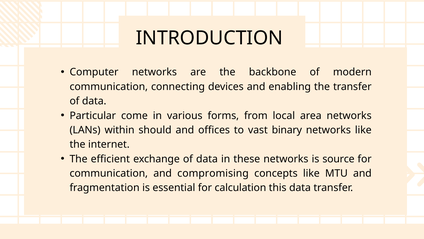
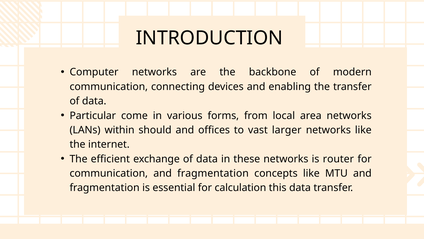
binary: binary -> larger
source: source -> router
communication and compromising: compromising -> fragmentation
